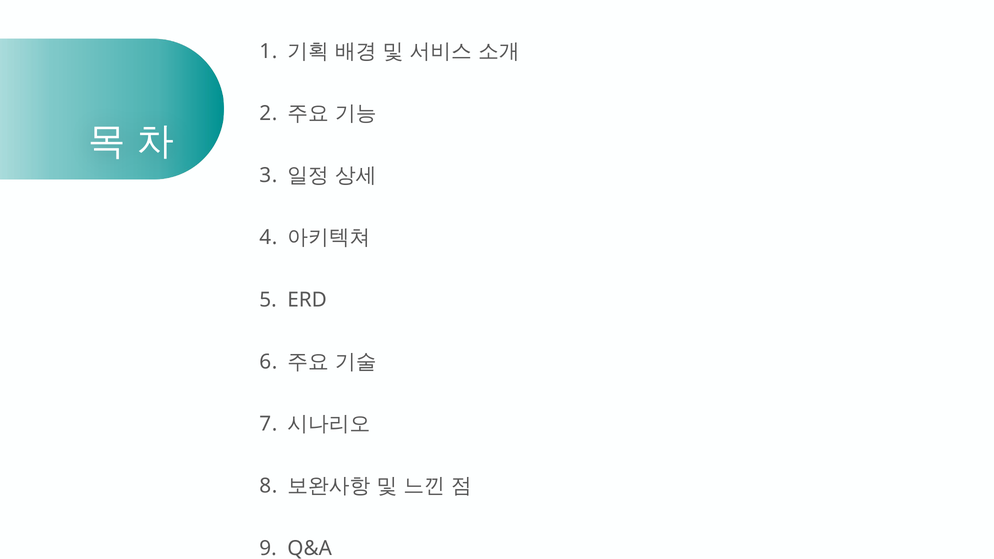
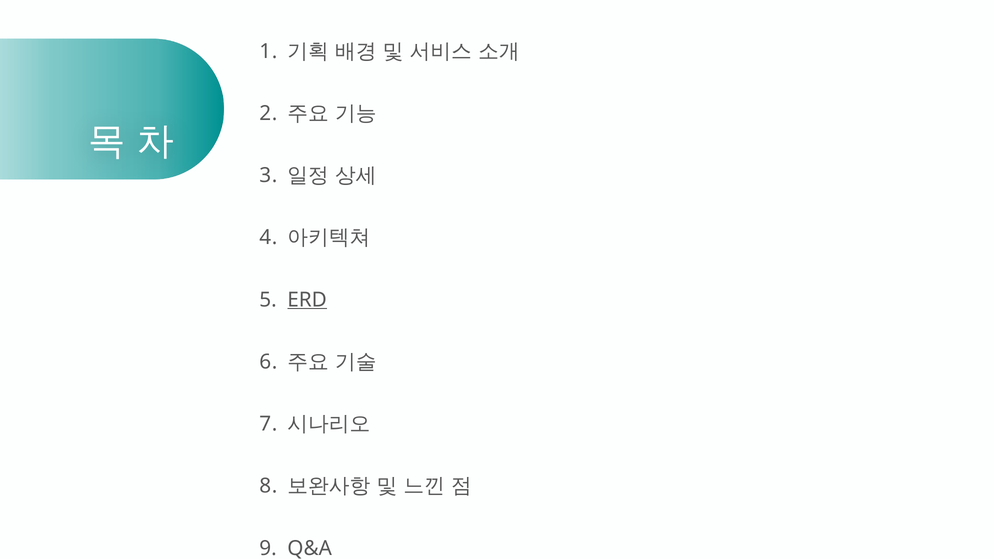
ERD underline: none -> present
